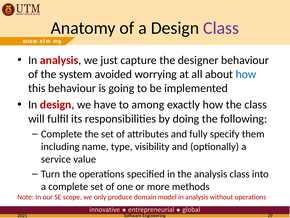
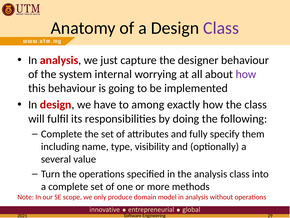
avoided: avoided -> internal
how at (246, 74) colour: blue -> purple
service: service -> several
